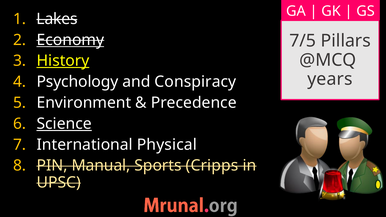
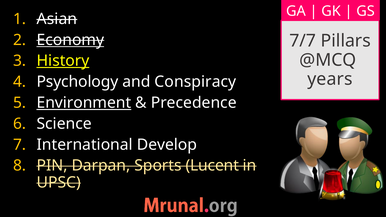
Lakes: Lakes -> Asian
7/5: 7/5 -> 7/7
Environment underline: none -> present
Science underline: present -> none
Physical: Physical -> Develop
Manual: Manual -> Darpan
Cripps: Cripps -> Lucent
